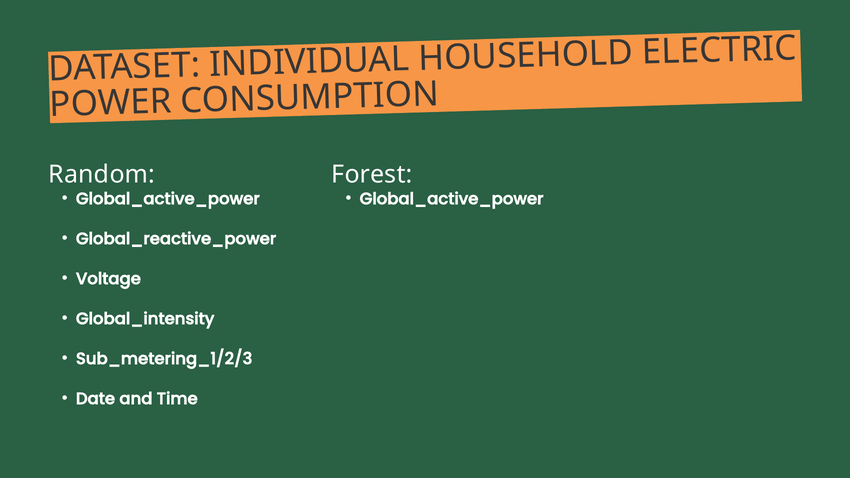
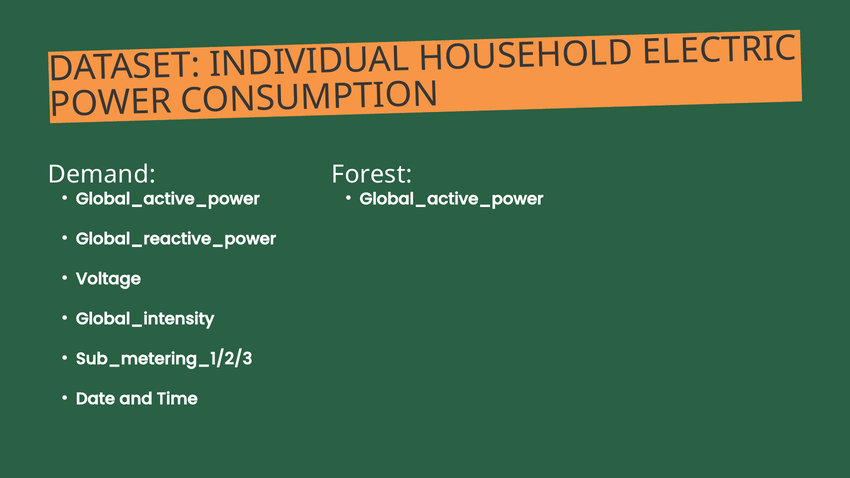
Random: Random -> Demand
